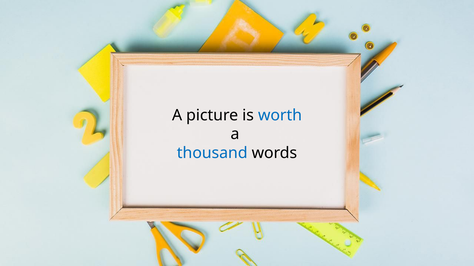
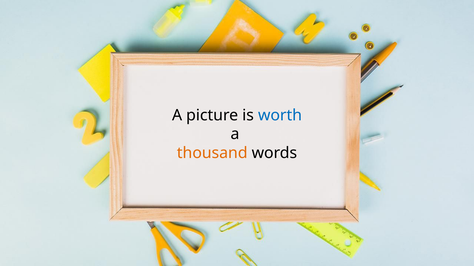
thousand colour: blue -> orange
